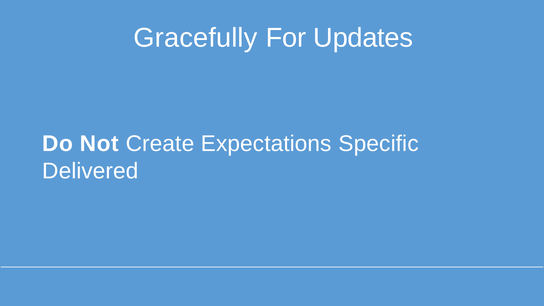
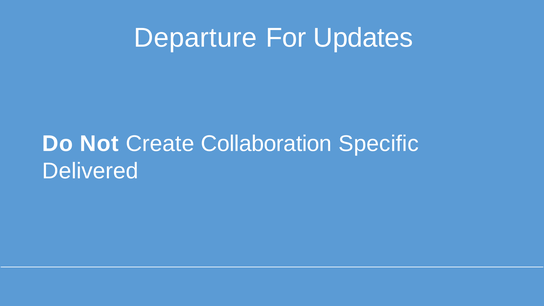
Gracefully: Gracefully -> Departure
Expectations: Expectations -> Collaboration
